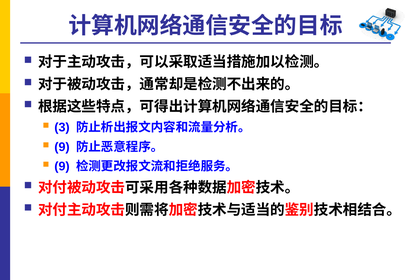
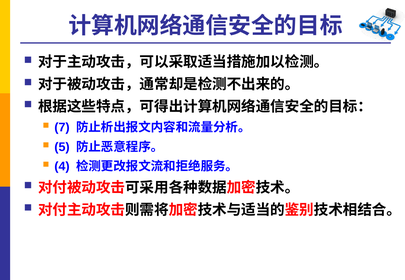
3: 3 -> 7
9 at (62, 147): 9 -> 5
9 at (62, 167): 9 -> 4
